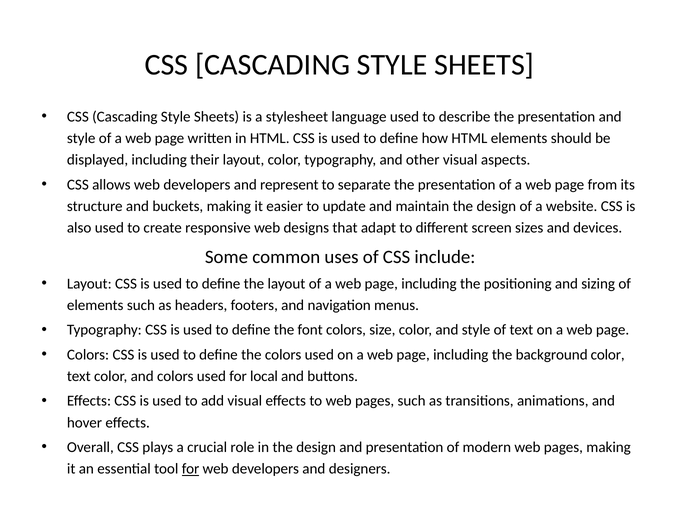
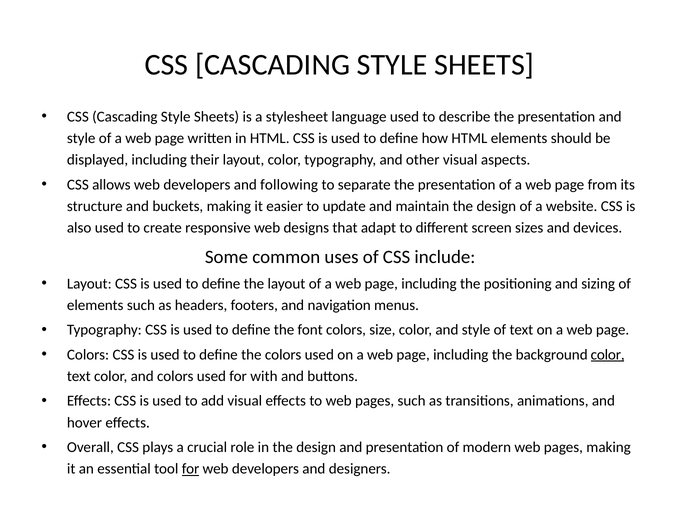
represent: represent -> following
color at (608, 355) underline: none -> present
local: local -> with
